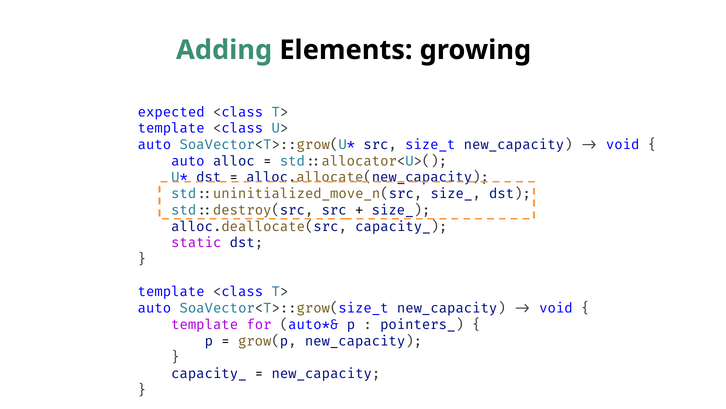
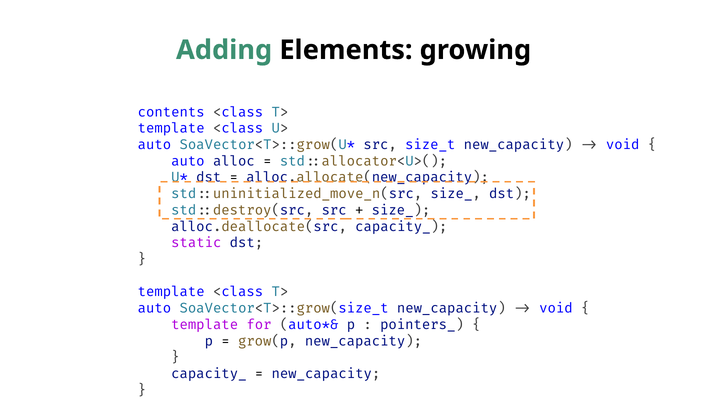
expected: expected -> contents
